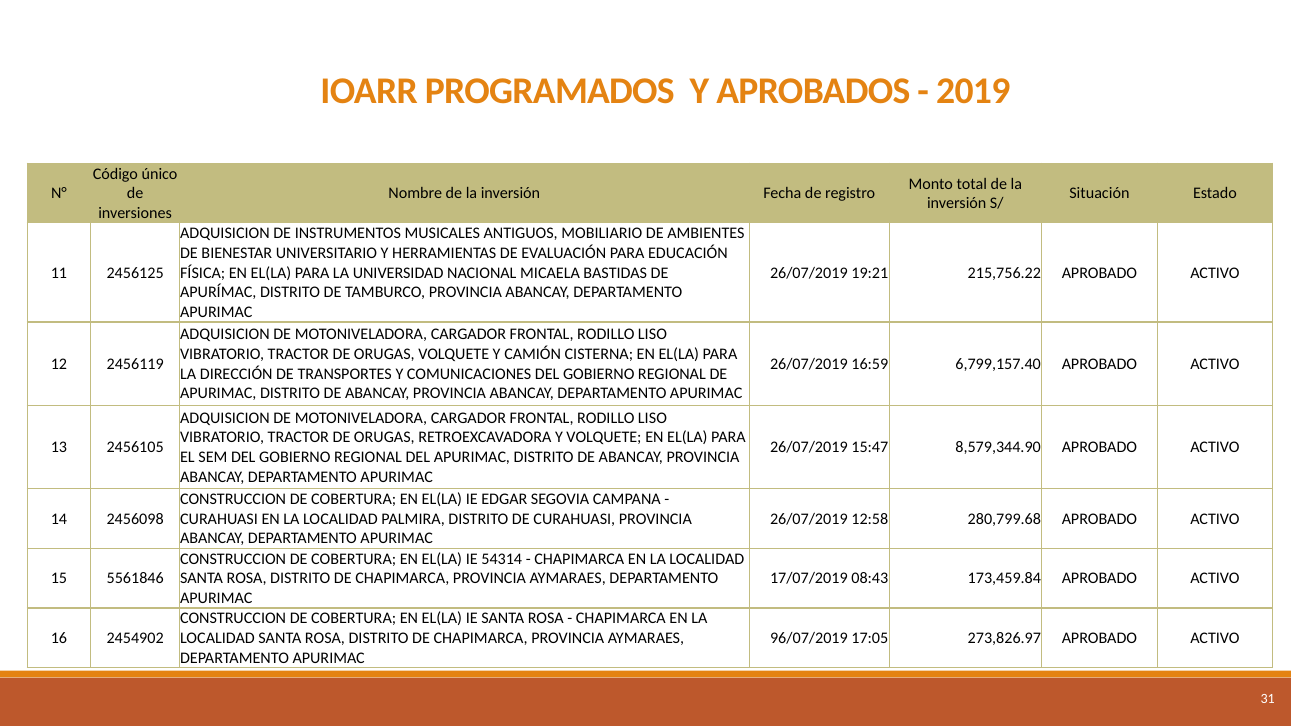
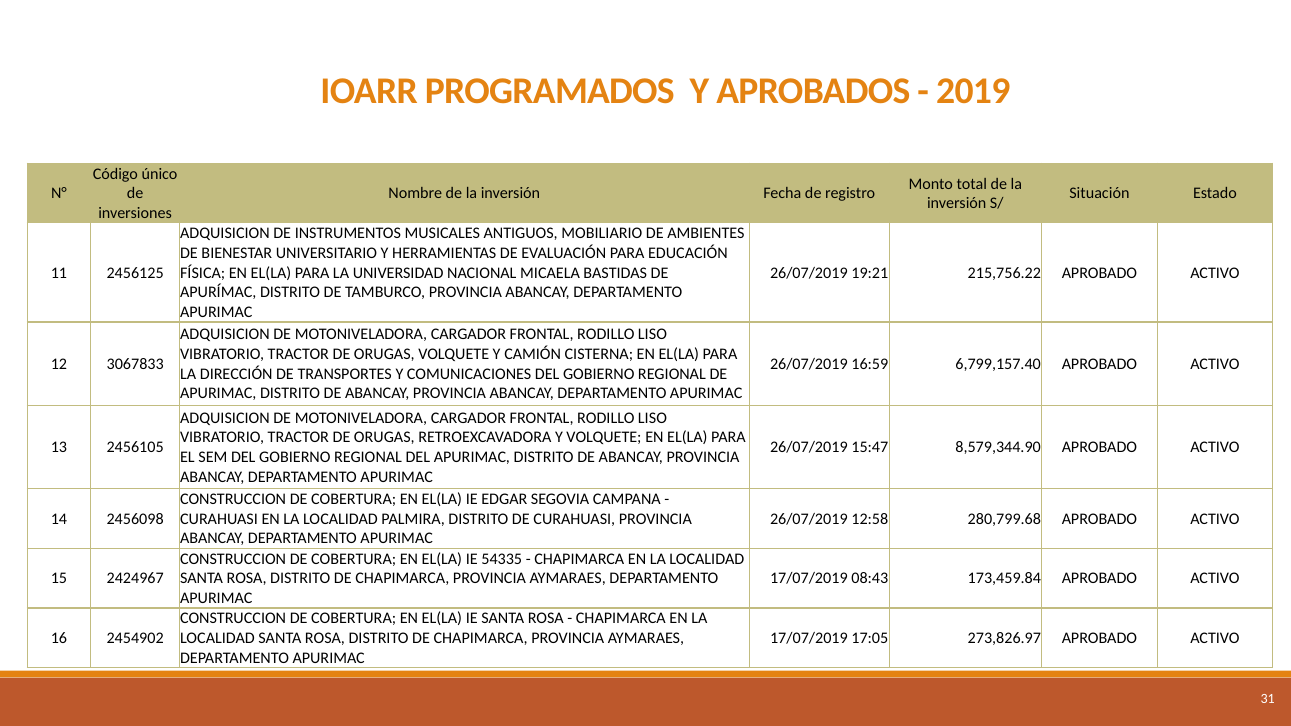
2456119: 2456119 -> 3067833
54314: 54314 -> 54335
5561846: 5561846 -> 2424967
96/07/2019 at (809, 638): 96/07/2019 -> 17/07/2019
